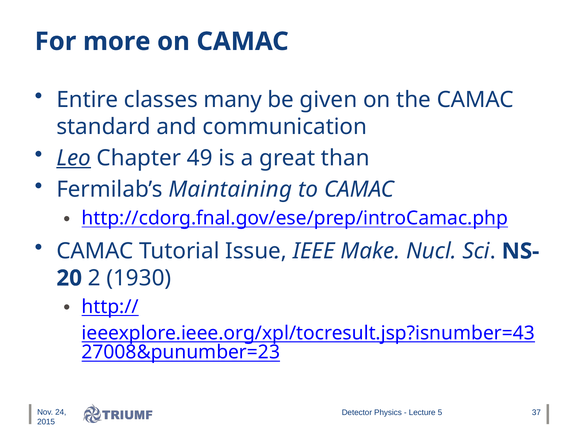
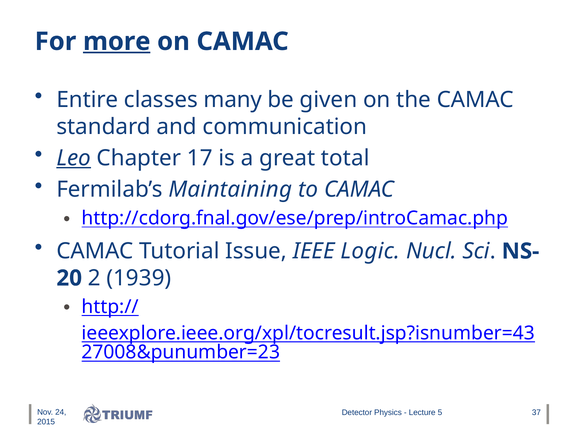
more underline: none -> present
49: 49 -> 17
than: than -> total
Make: Make -> Logic
1930: 1930 -> 1939
